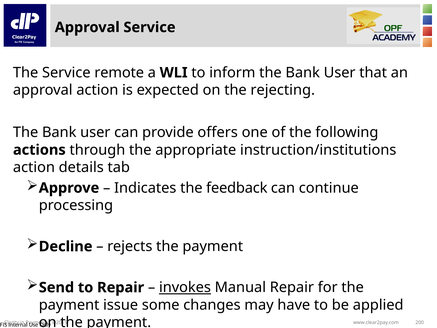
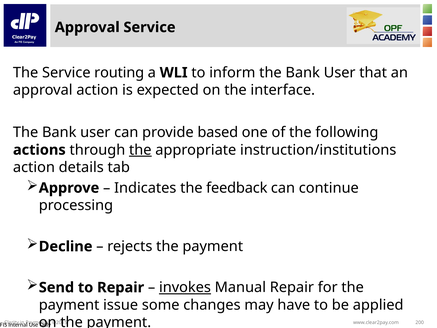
remote: remote -> routing
rejecting: rejecting -> interface
offers: offers -> based
the at (140, 150) underline: none -> present
